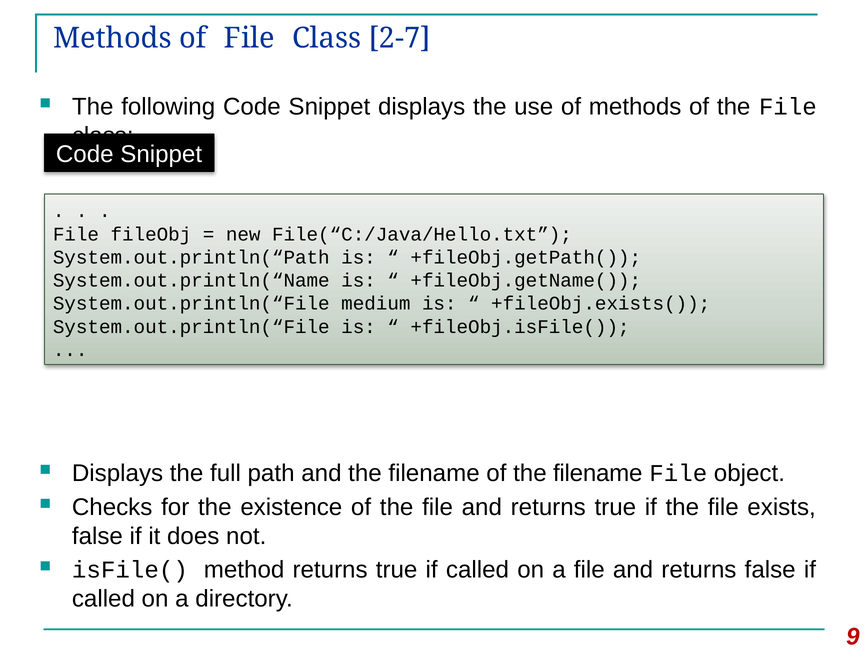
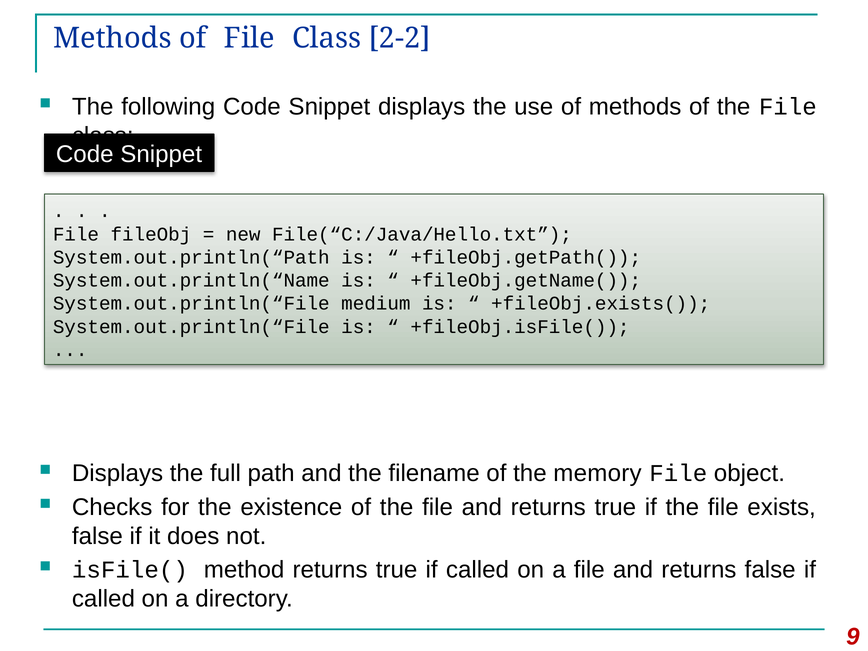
2-7: 2-7 -> 2-2
of the filename: filename -> memory
